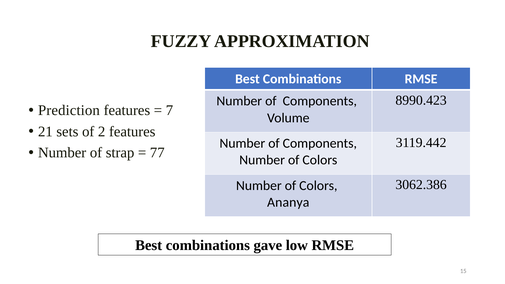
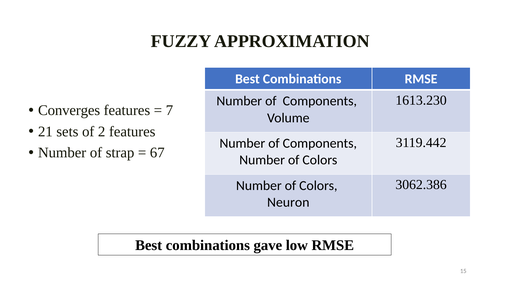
8990.423: 8990.423 -> 1613.230
Prediction: Prediction -> Converges
77: 77 -> 67
Ananya: Ananya -> Neuron
